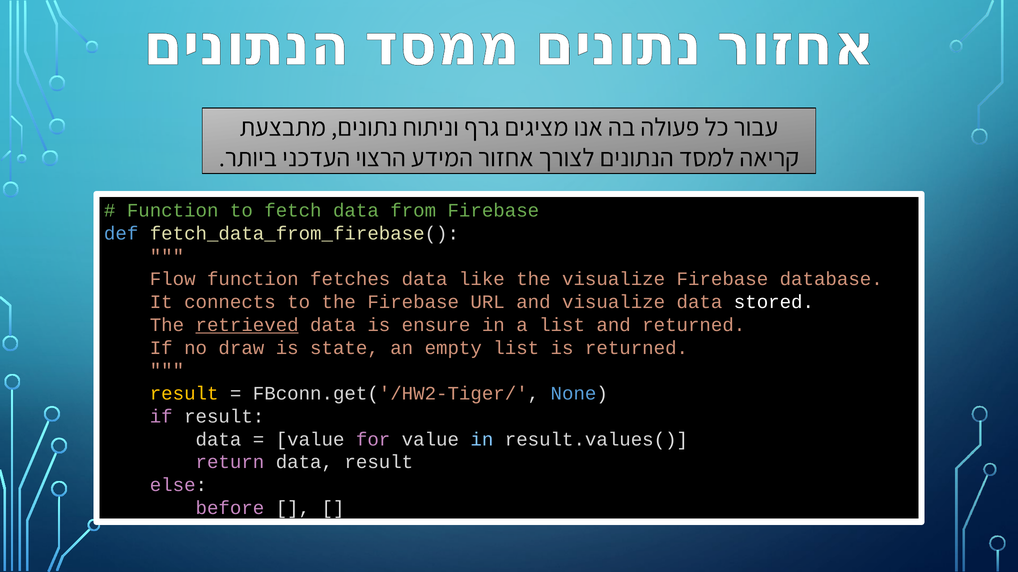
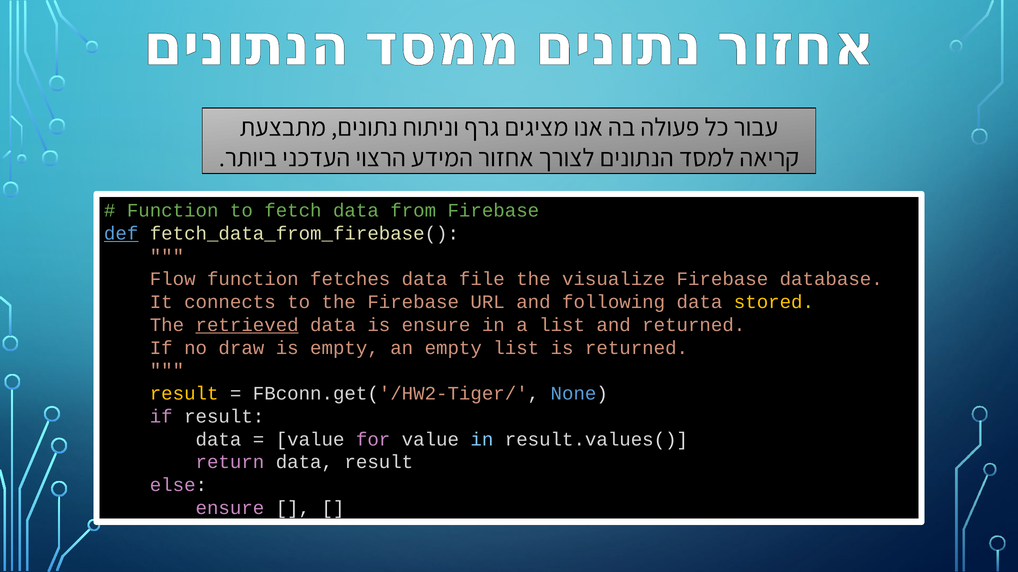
def underline: none -> present
like: like -> file
and visualize: visualize -> following
stored colour: white -> yellow
is state: state -> empty
before at (230, 508): before -> ensure
